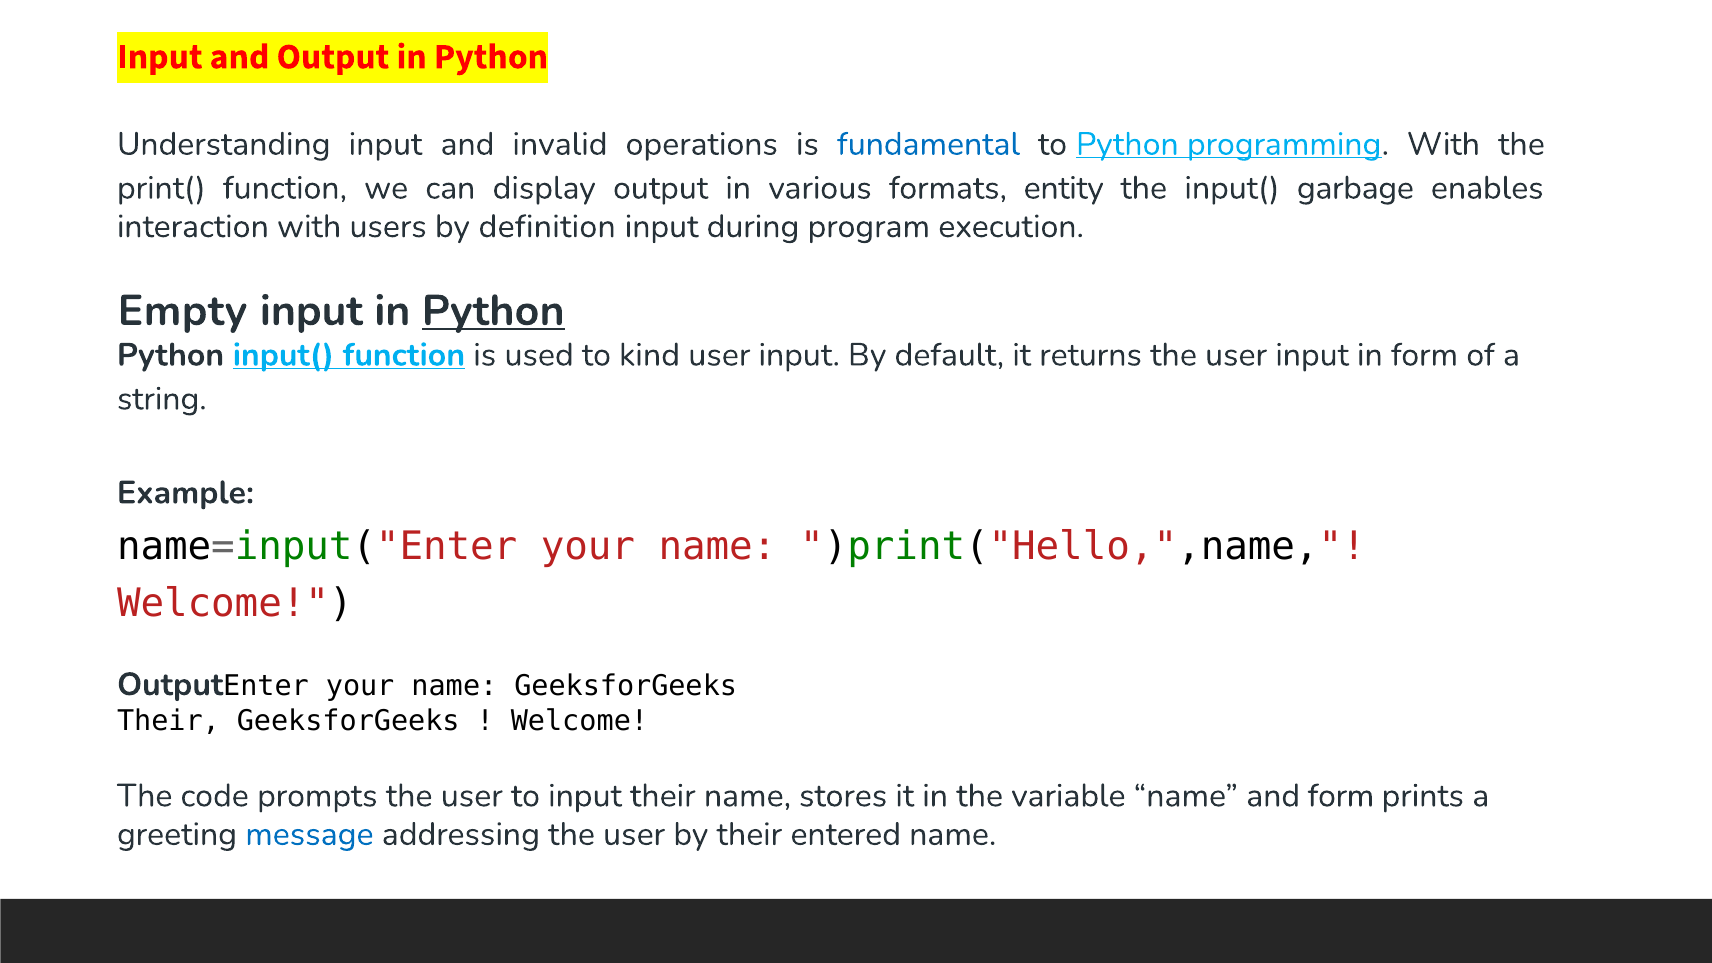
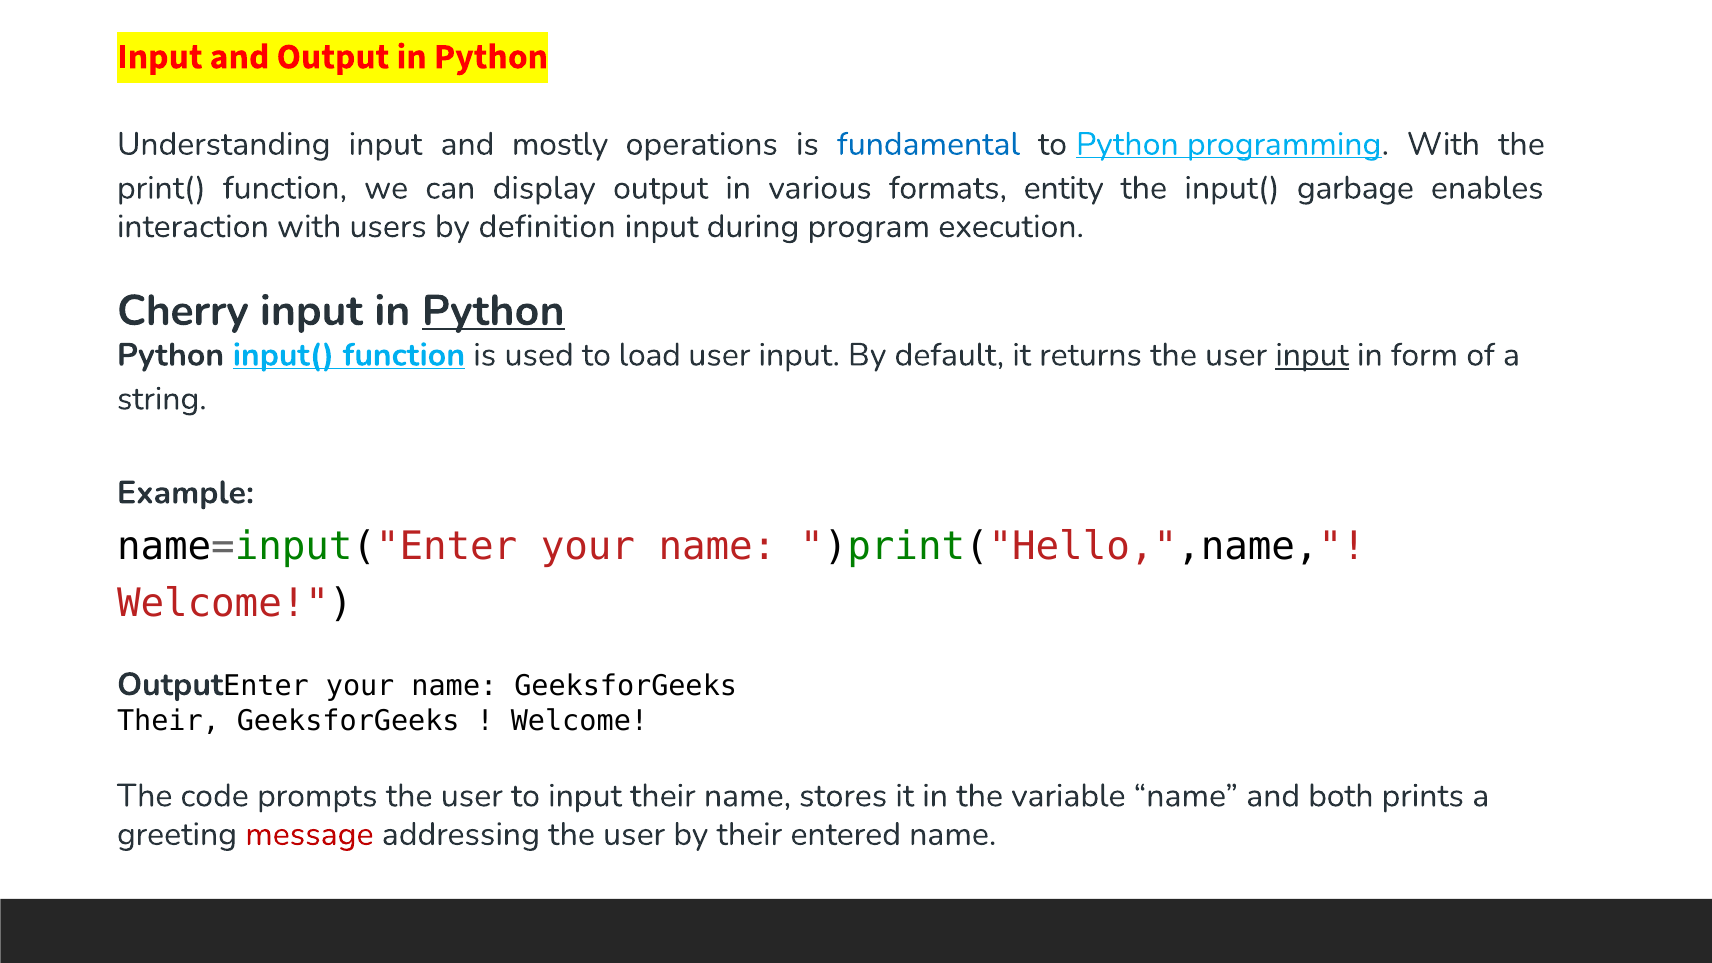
invalid: invalid -> mostly
Empty: Empty -> Cherry
kind: kind -> load
input at (1312, 355) underline: none -> present
and form: form -> both
message colour: blue -> red
